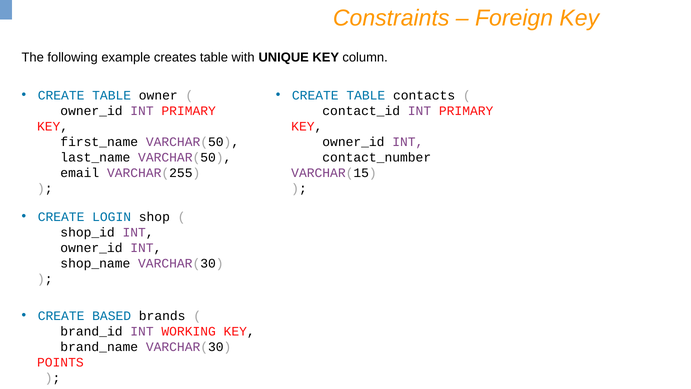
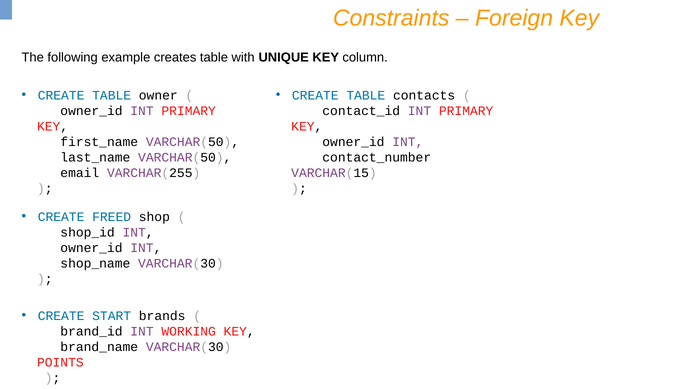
LOGIN: LOGIN -> FREED
BASED: BASED -> START
